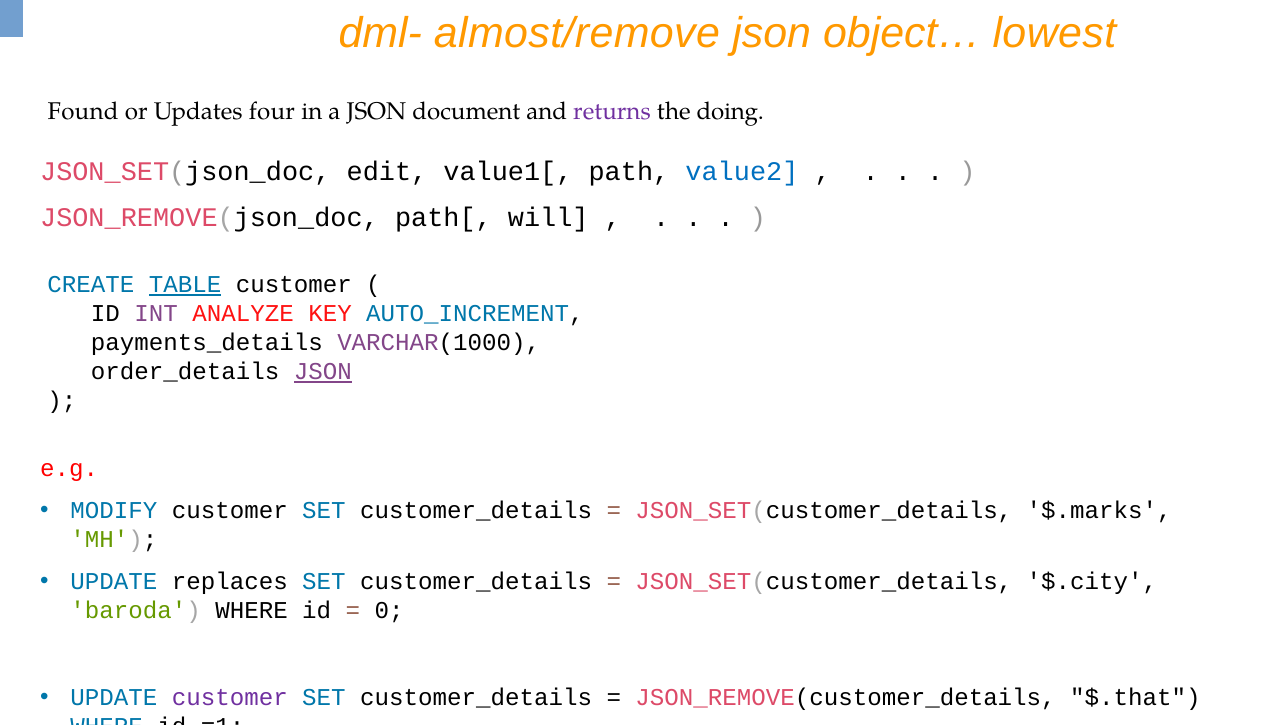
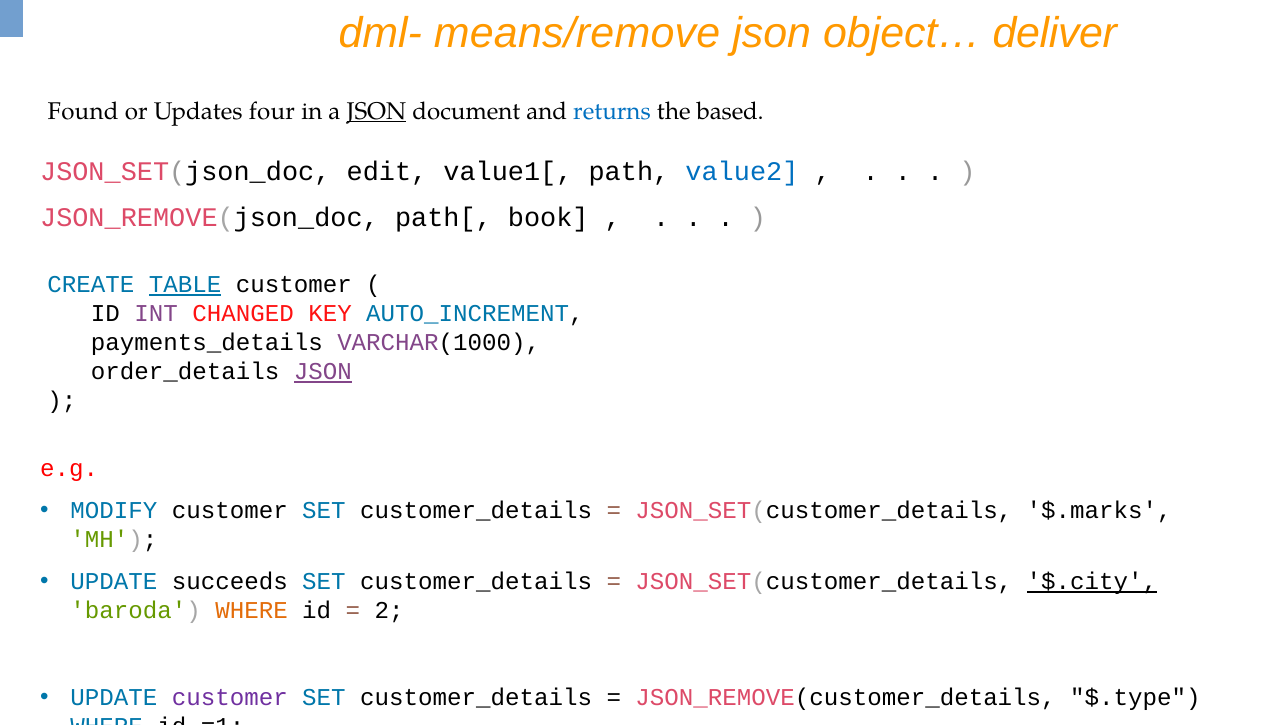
almost/remove: almost/remove -> means/remove
lowest: lowest -> deliver
JSON at (376, 111) underline: none -> present
returns colour: purple -> blue
doing: doing -> based
will: will -> book
ANALYZE: ANALYZE -> CHANGED
replaces: replaces -> succeeds
$.city underline: none -> present
WHERE at (252, 610) colour: black -> orange
0: 0 -> 2
$.that: $.that -> $.type
